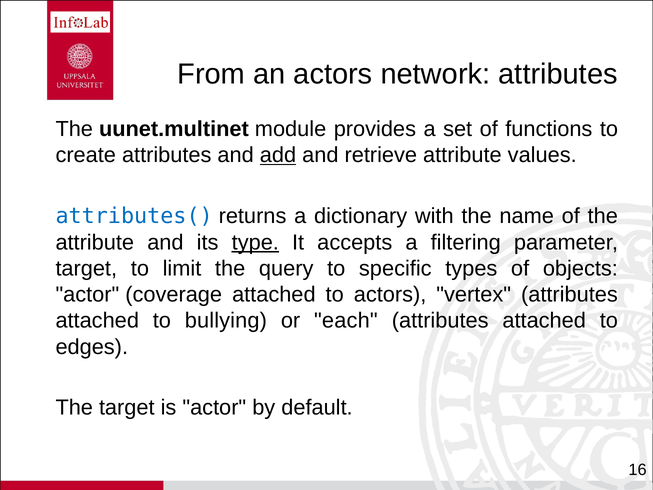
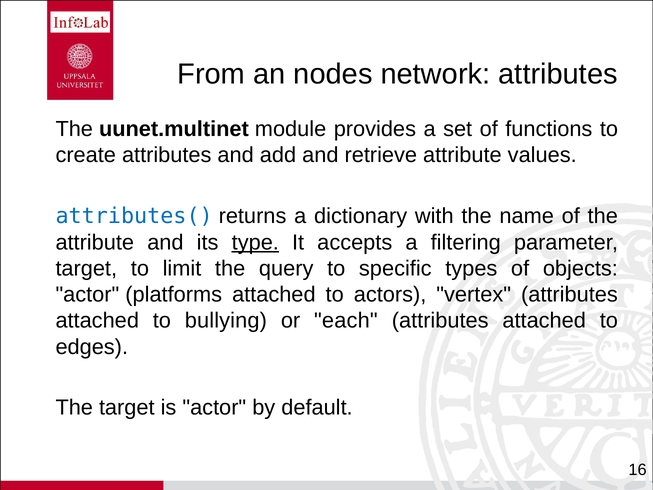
an actors: actors -> nodes
add underline: present -> none
coverage: coverage -> platforms
